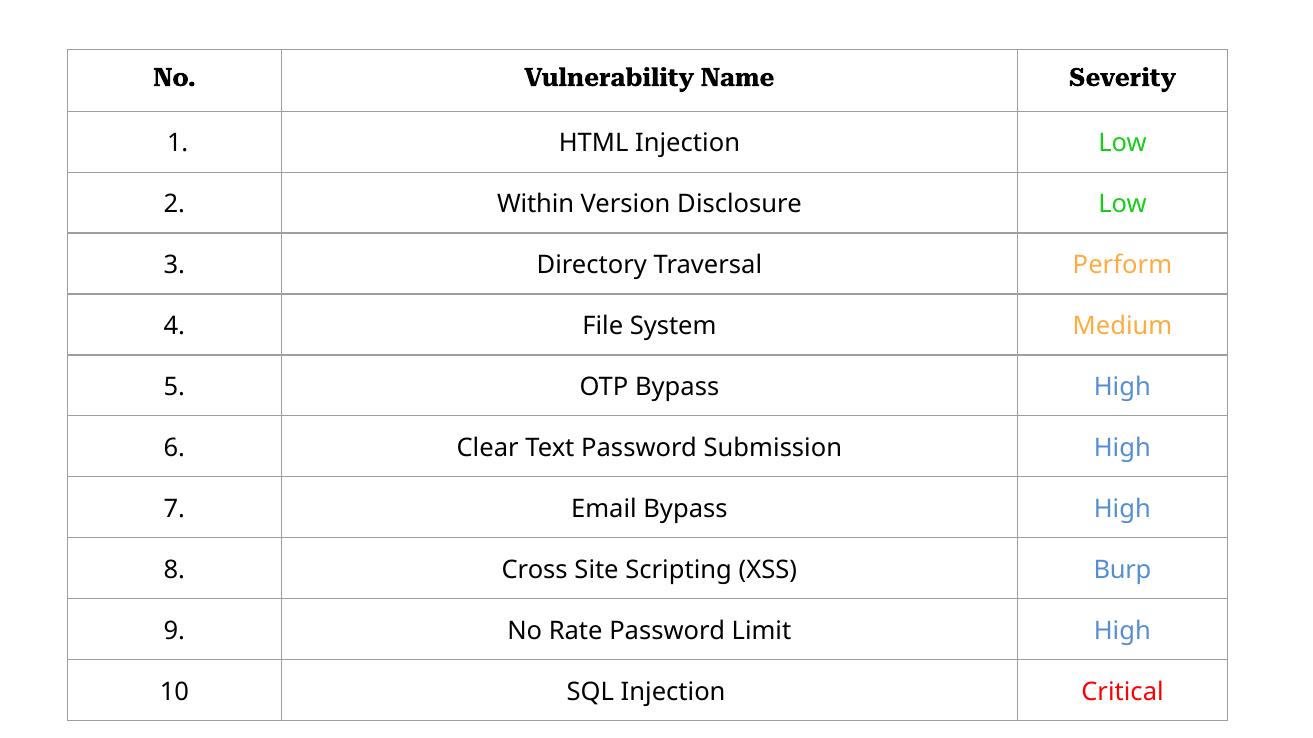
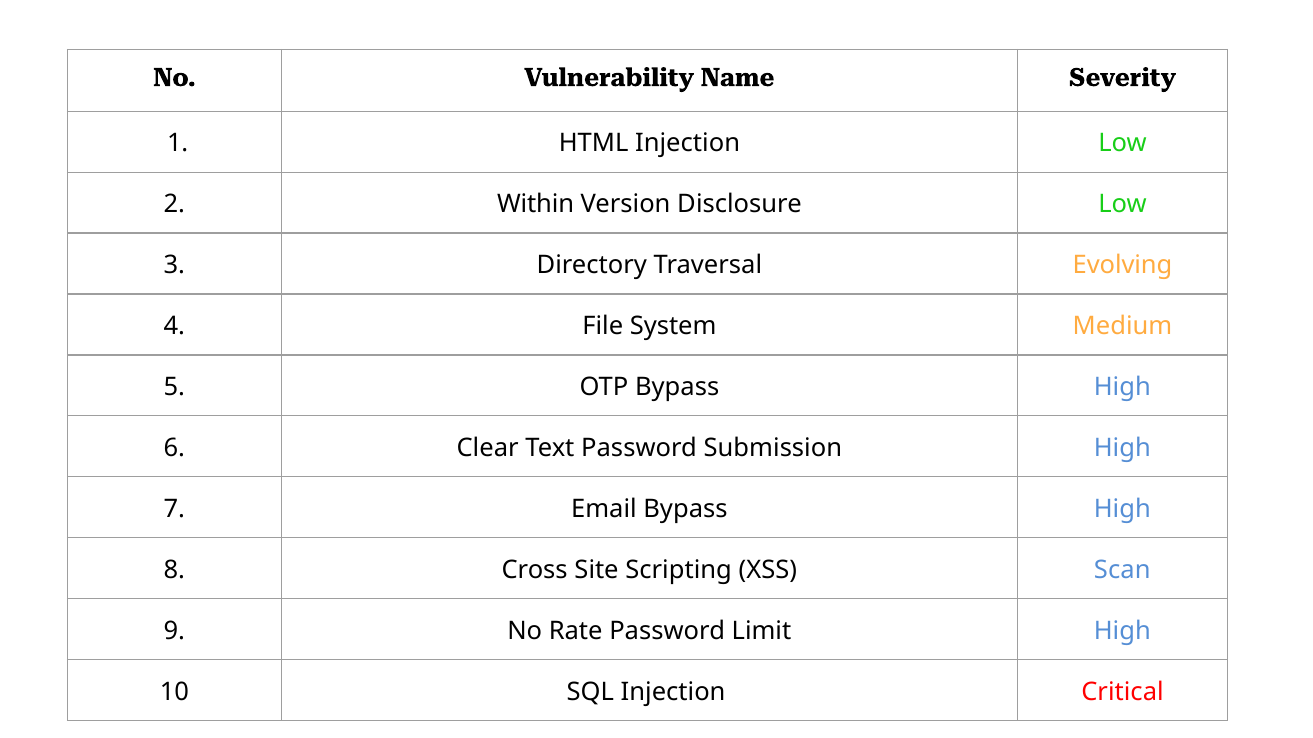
Perform: Perform -> Evolving
Burp: Burp -> Scan
